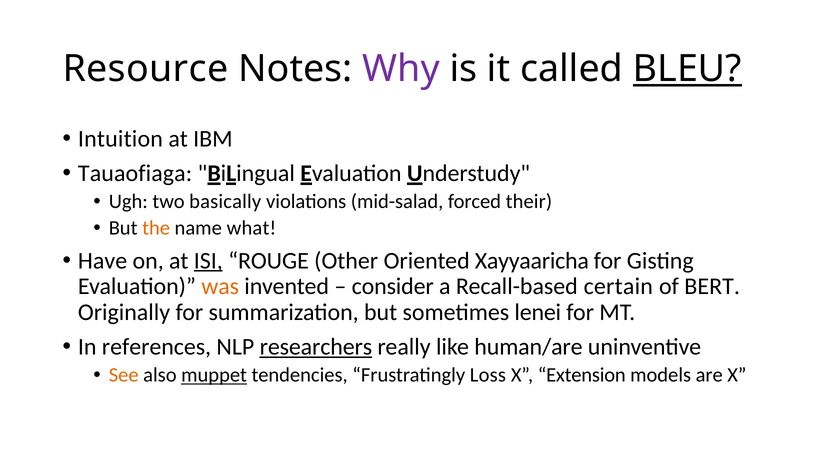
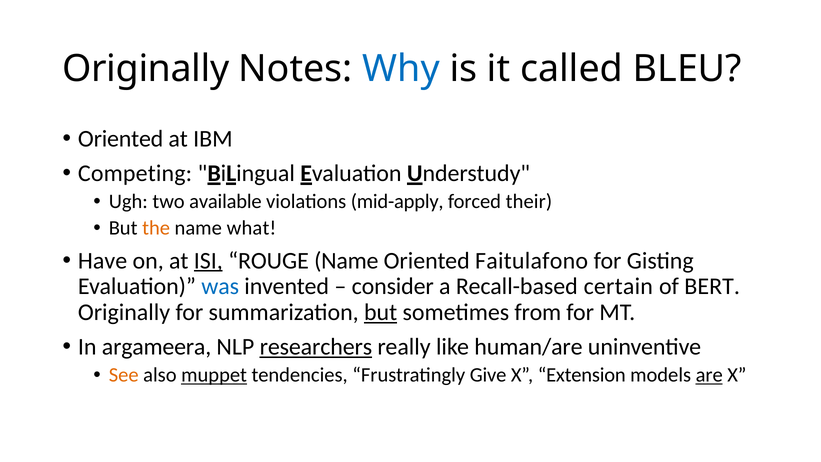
Resource at (145, 69): Resource -> Originally
Why colour: purple -> blue
BLEU underline: present -> none
Intuition at (120, 139): Intuition -> Oriented
Tauaofiaga: Tauaofiaga -> Competing
basically: basically -> available
mid-salad: mid-salad -> mid-apply
ROUGE Other: Other -> Name
Xayyaaricha: Xayyaaricha -> Faitulafono
was colour: orange -> blue
but at (381, 312) underline: none -> present
lenei: lenei -> from
references: references -> argameera
Loss: Loss -> Give
are underline: none -> present
